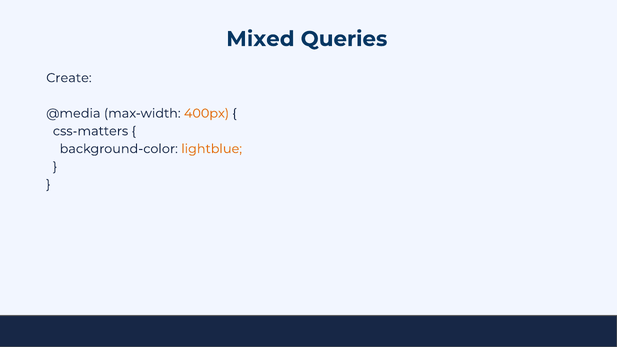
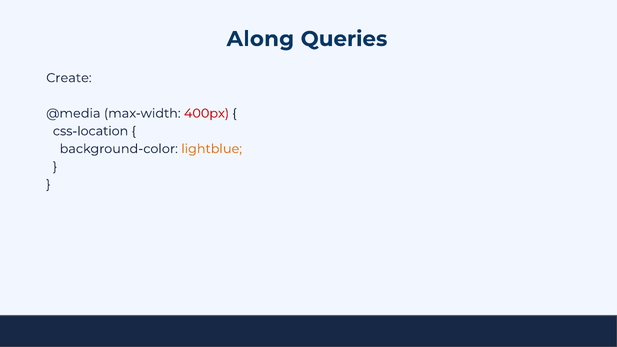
Mixed: Mixed -> Along
400px colour: orange -> red
css-matters: css-matters -> css-location
